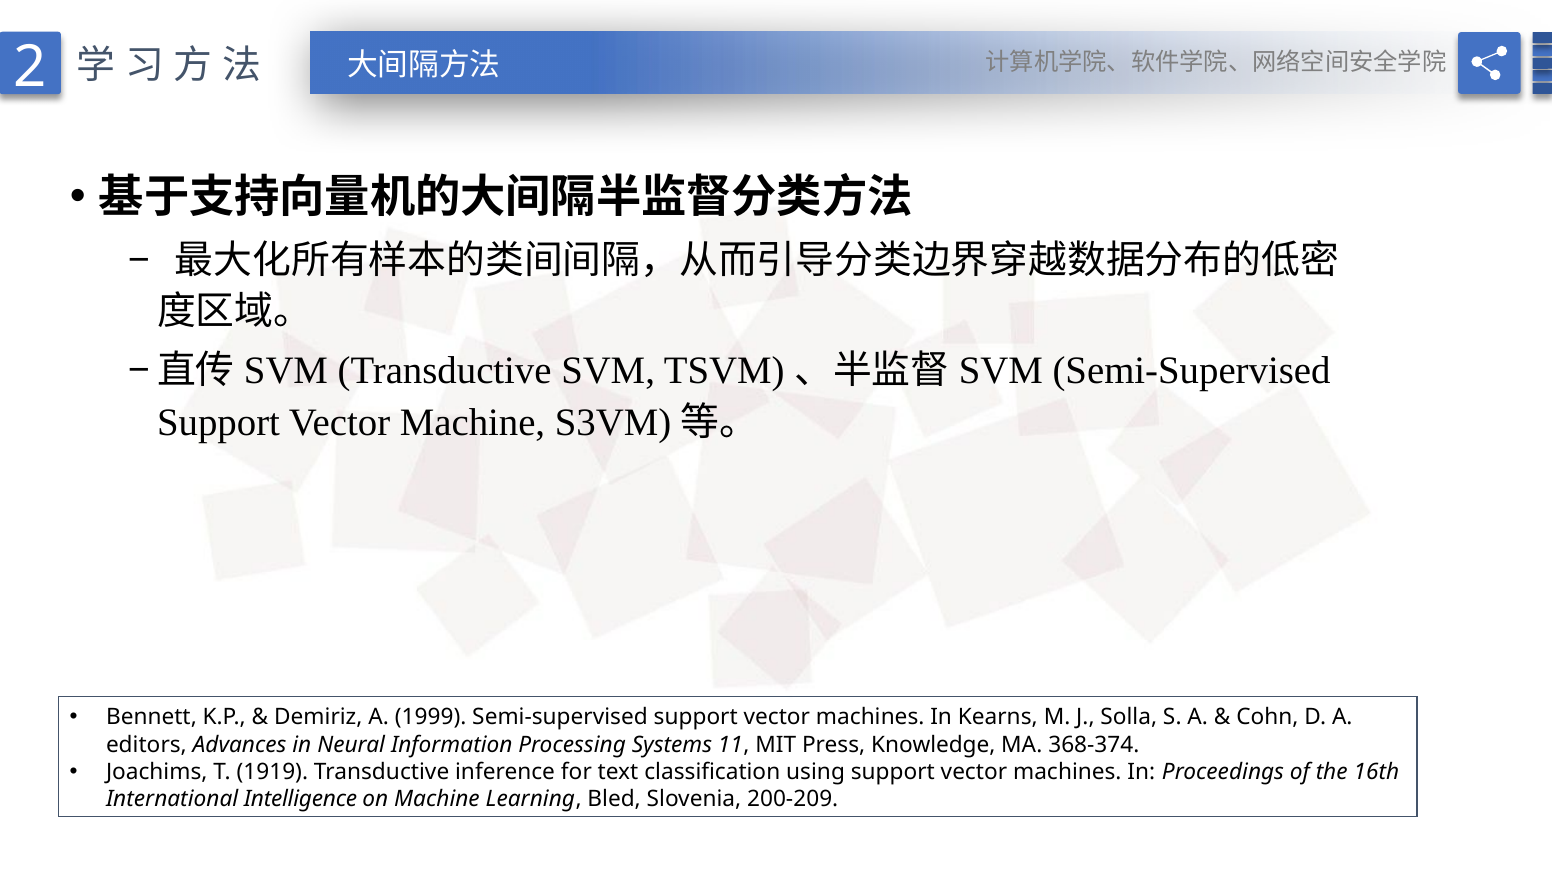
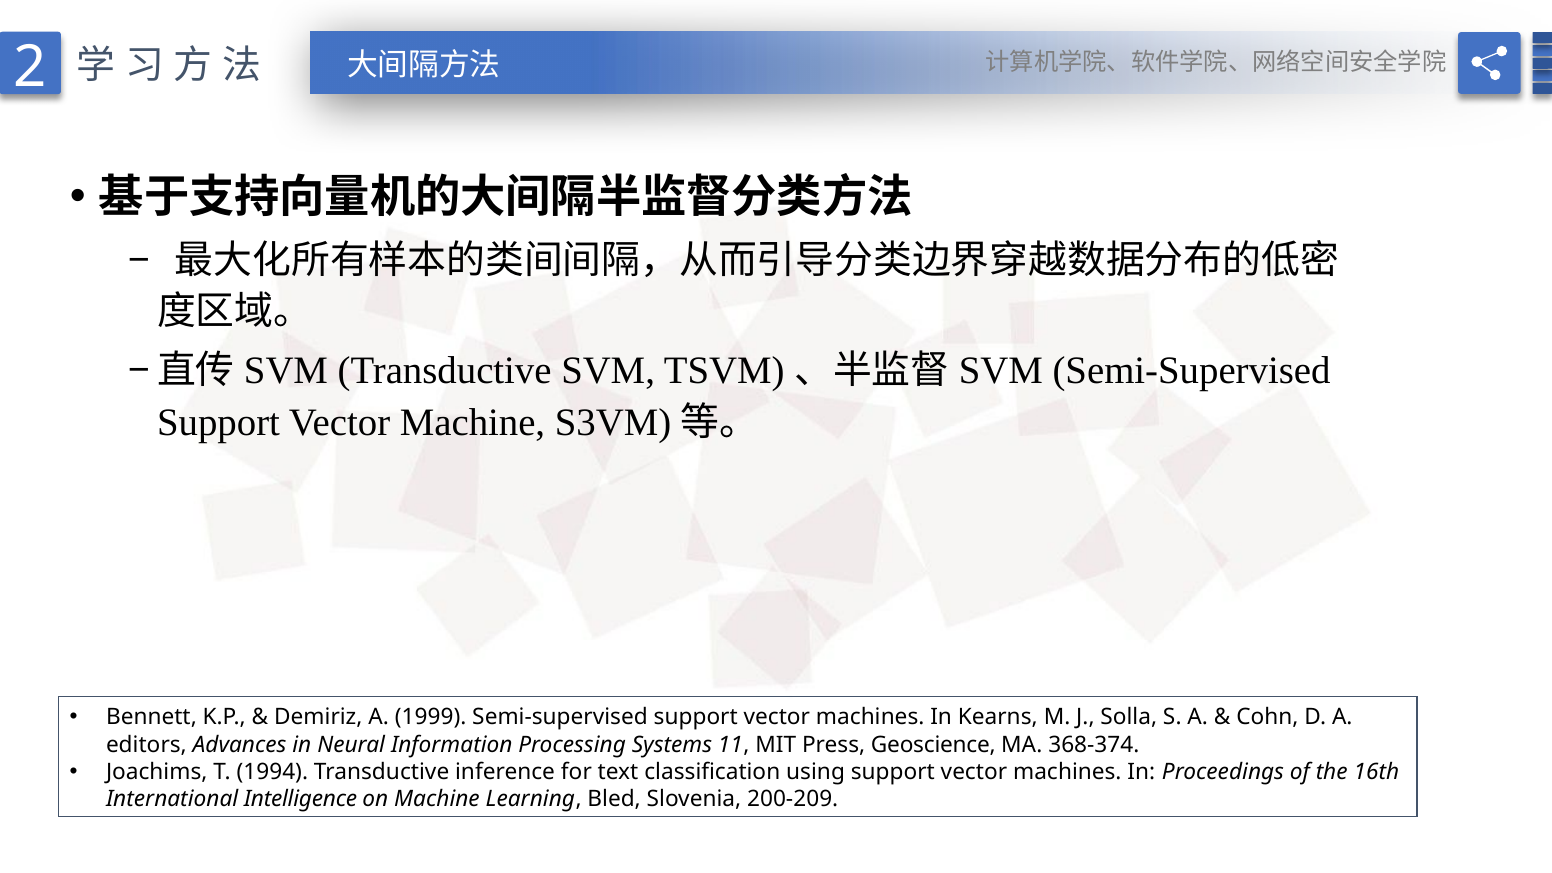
Knowledge: Knowledge -> Geoscience
1919: 1919 -> 1994
